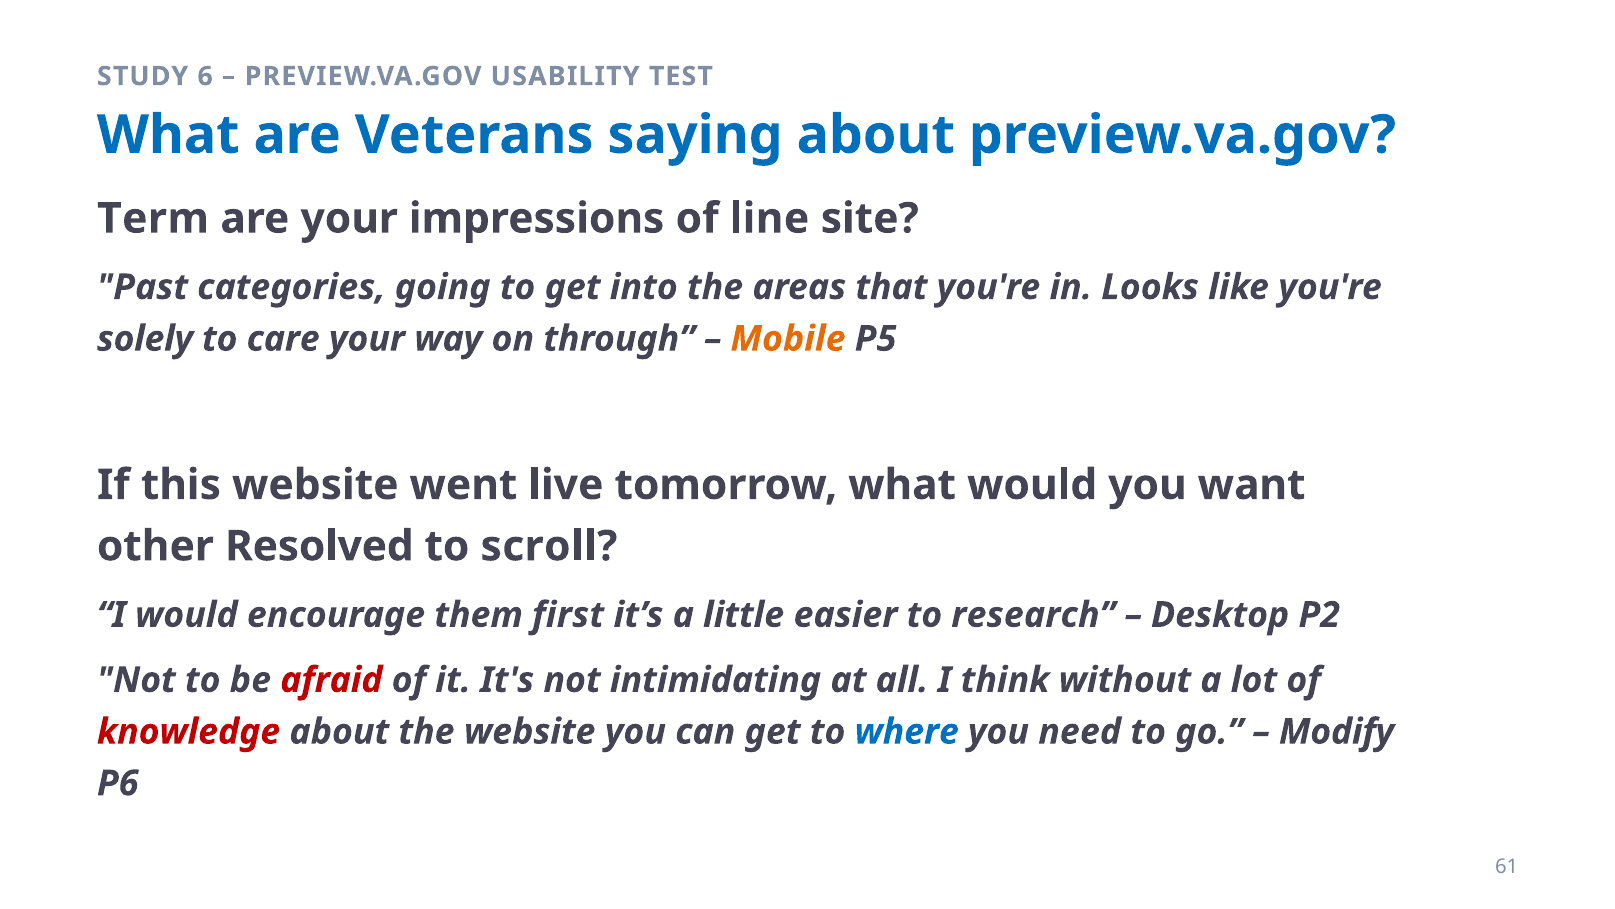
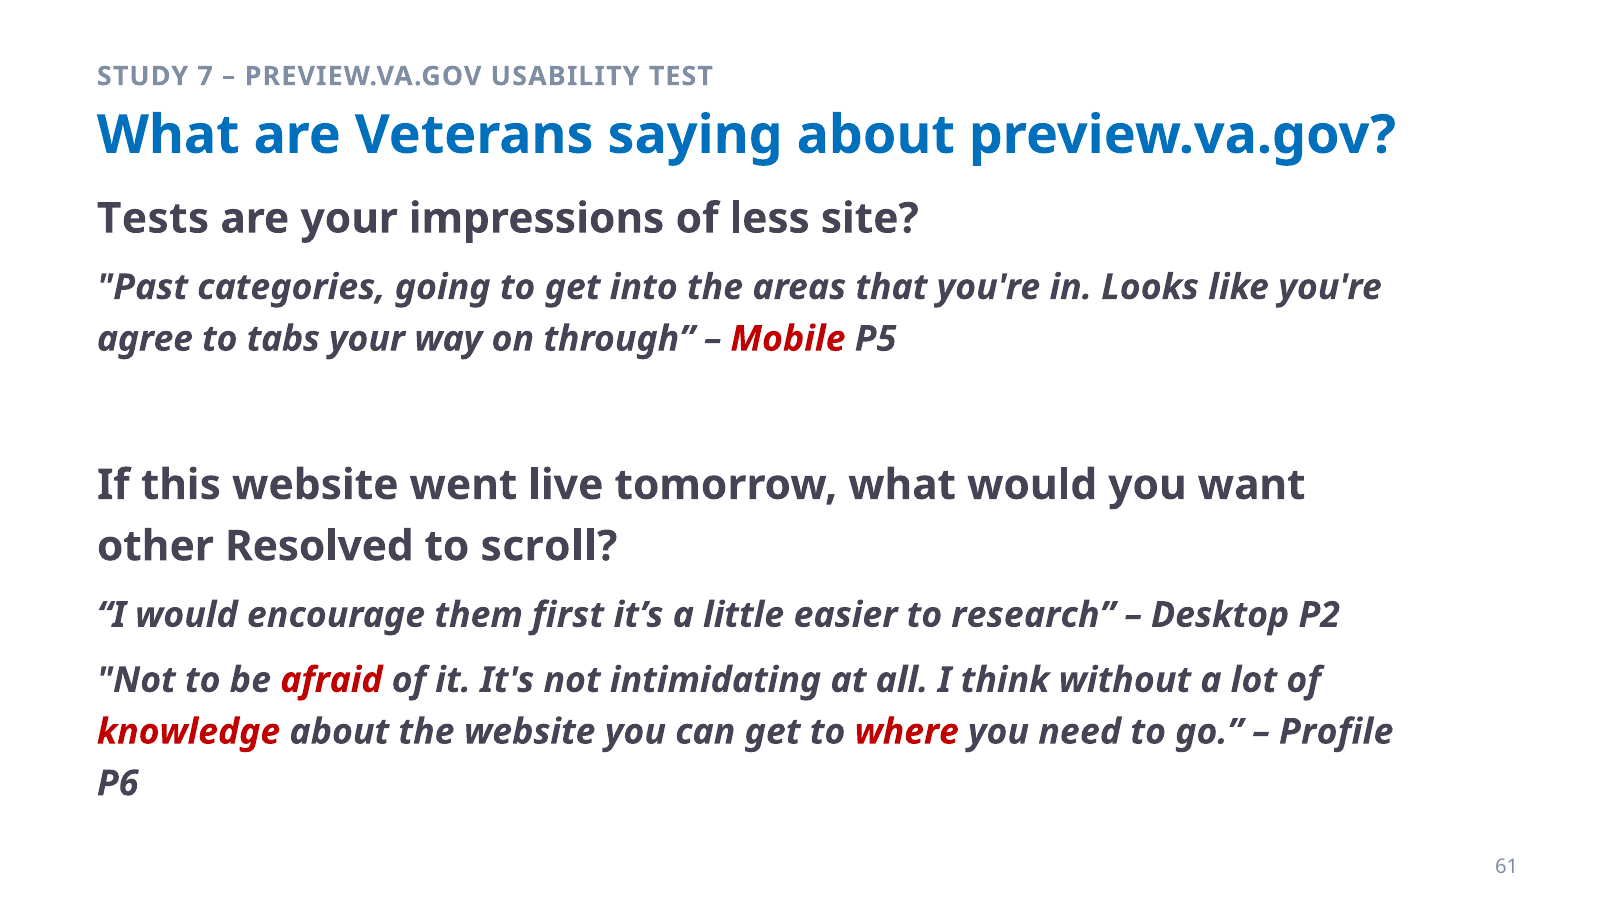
6: 6 -> 7
Term: Term -> Tests
line: line -> less
solely: solely -> agree
care: care -> tabs
Mobile colour: orange -> red
where colour: blue -> red
Modify: Modify -> Profile
